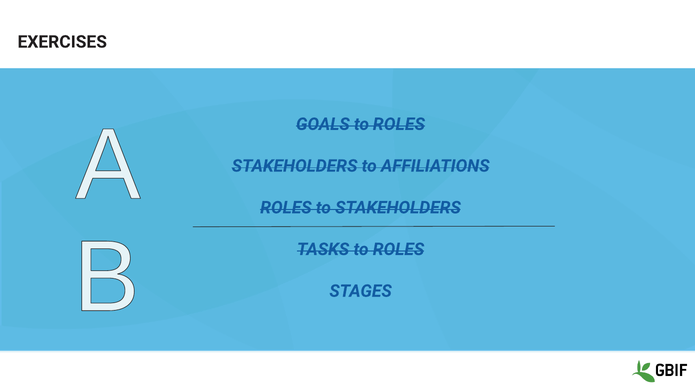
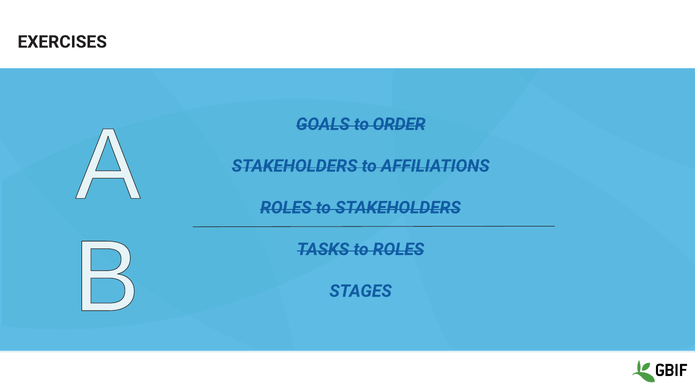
GOALS to ROLES: ROLES -> ORDER
